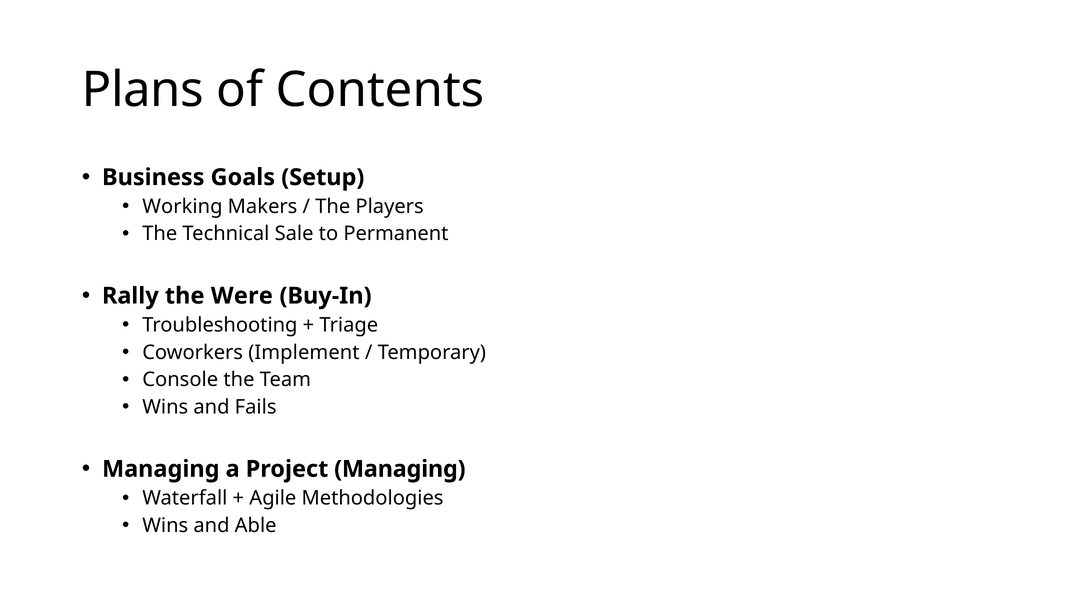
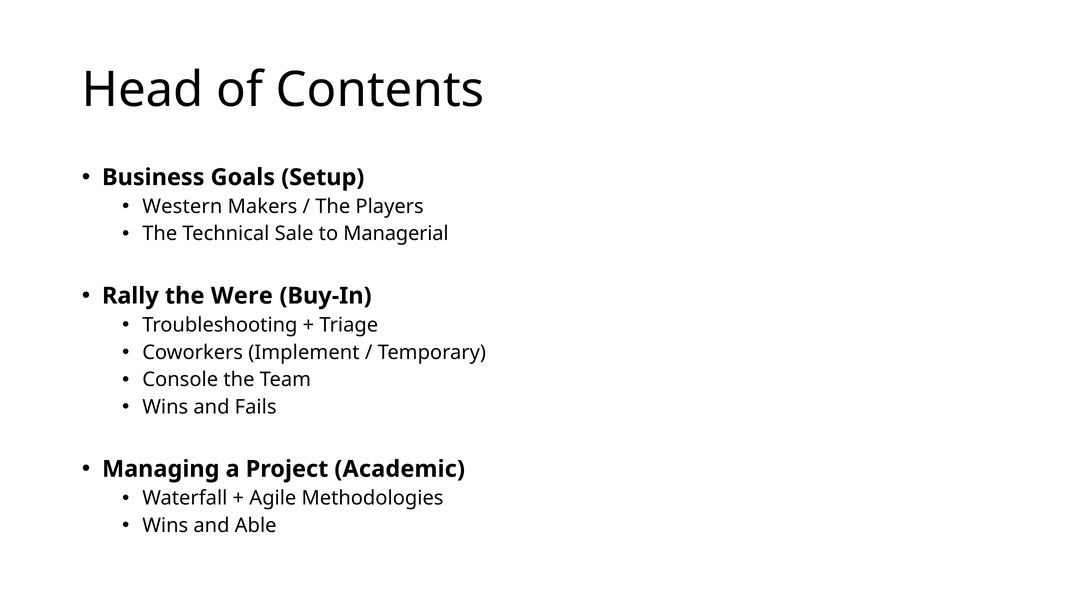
Plans: Plans -> Head
Working: Working -> Western
Permanent: Permanent -> Managerial
Project Managing: Managing -> Academic
